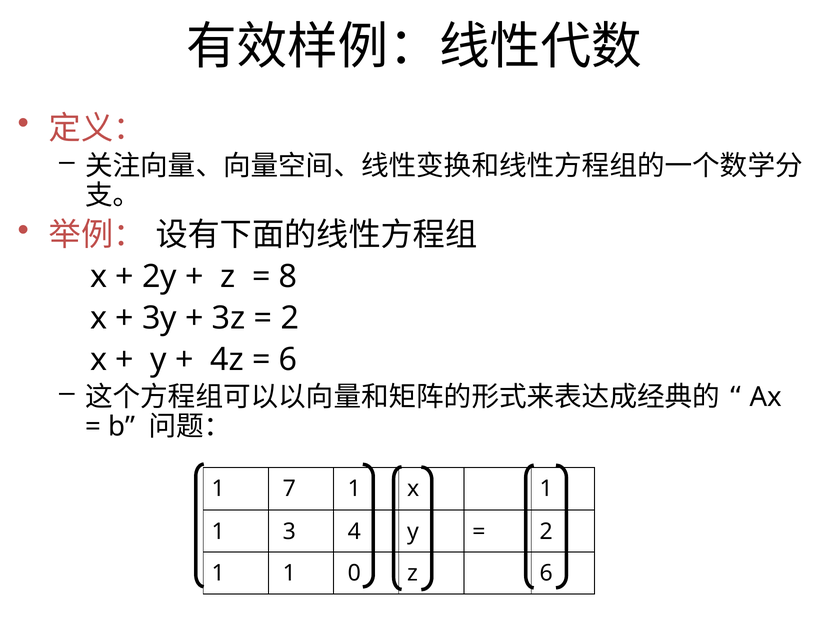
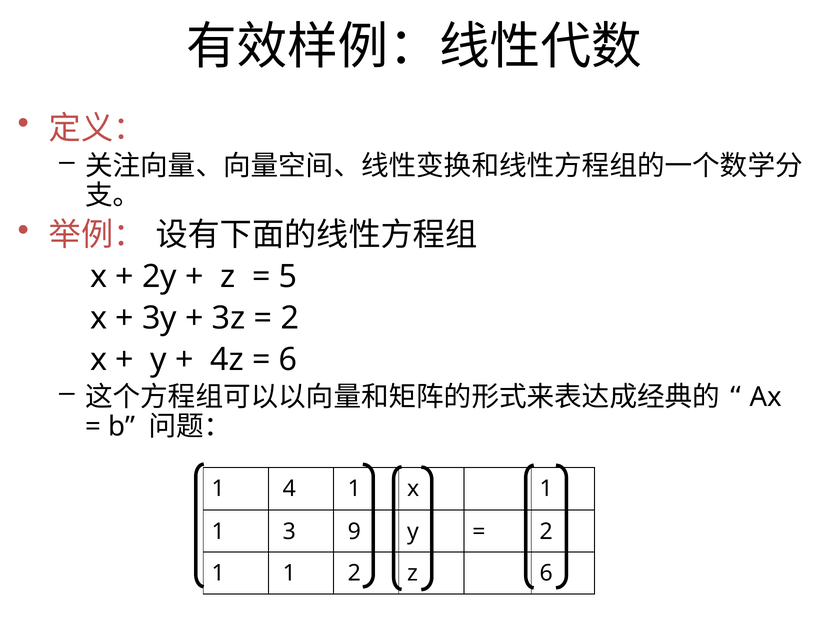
8: 8 -> 5
7: 7 -> 4
4: 4 -> 9
1 0: 0 -> 2
